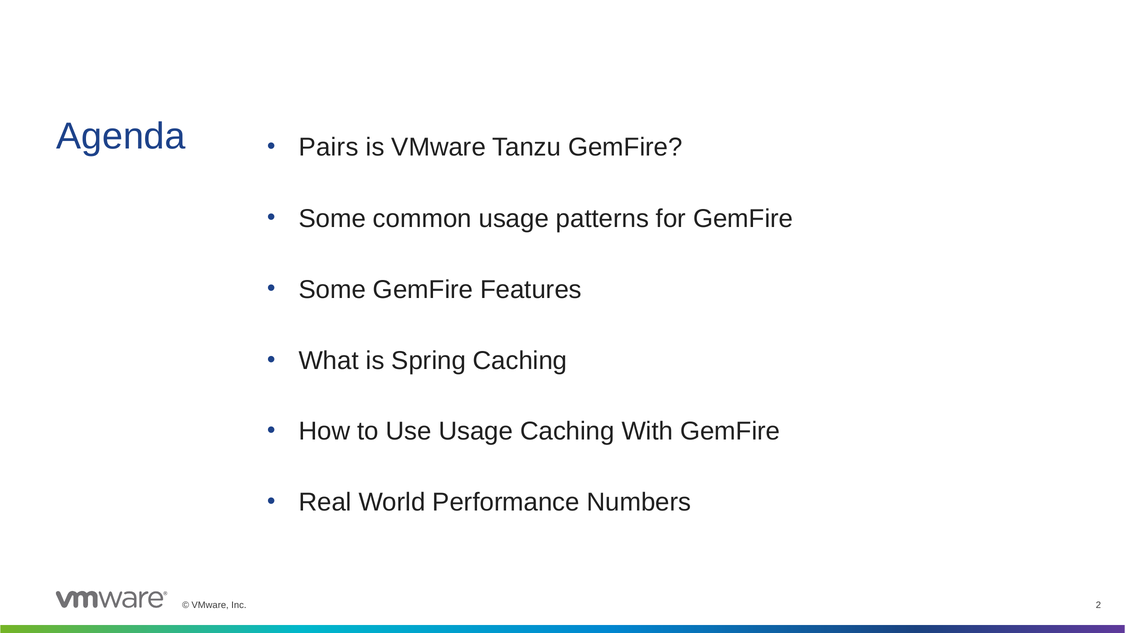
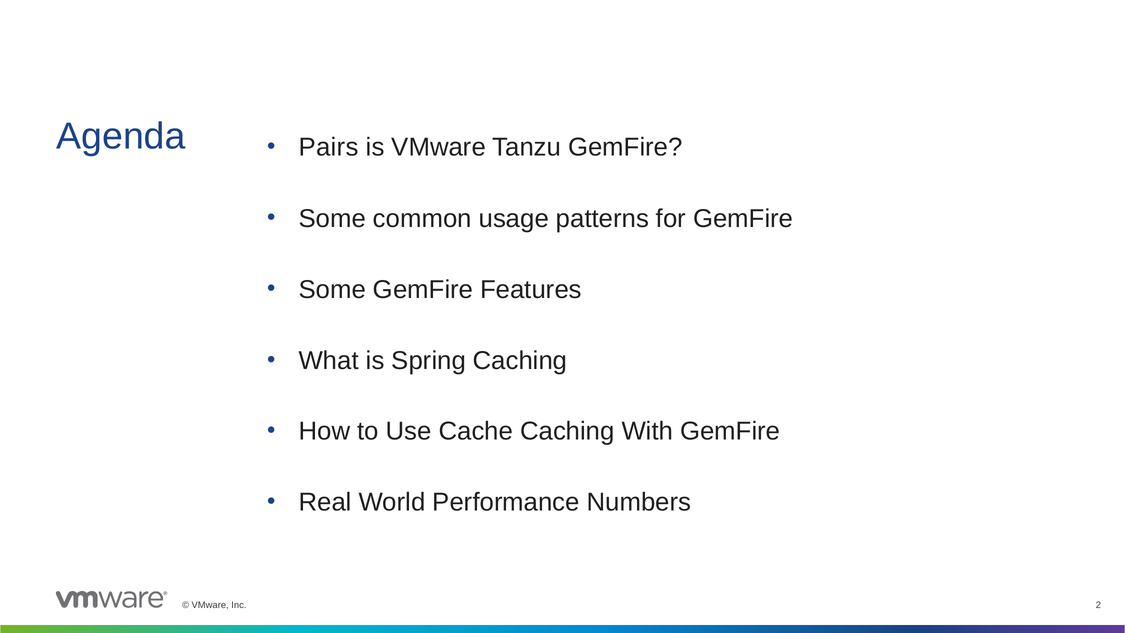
Use Usage: Usage -> Cache
